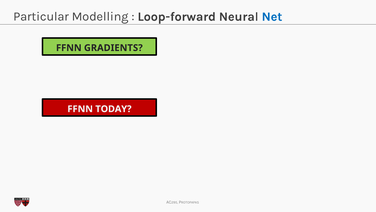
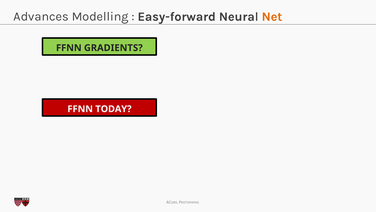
Particular: Particular -> Advances
Loop-forward: Loop-forward -> Easy-forward
Net colour: blue -> orange
